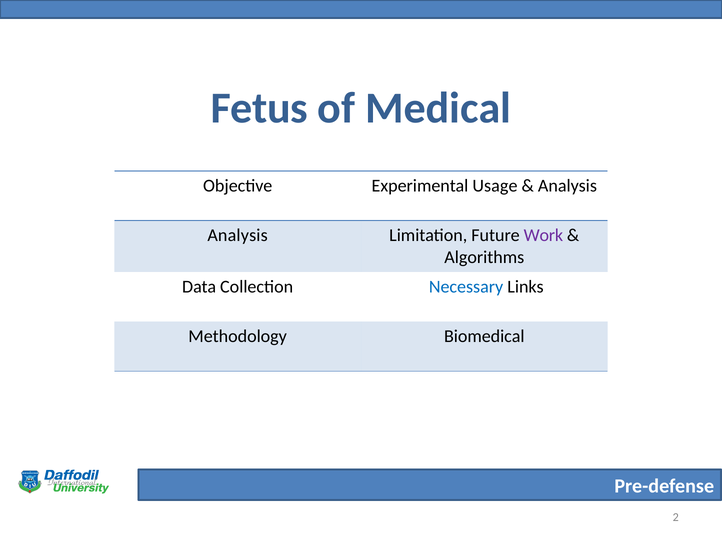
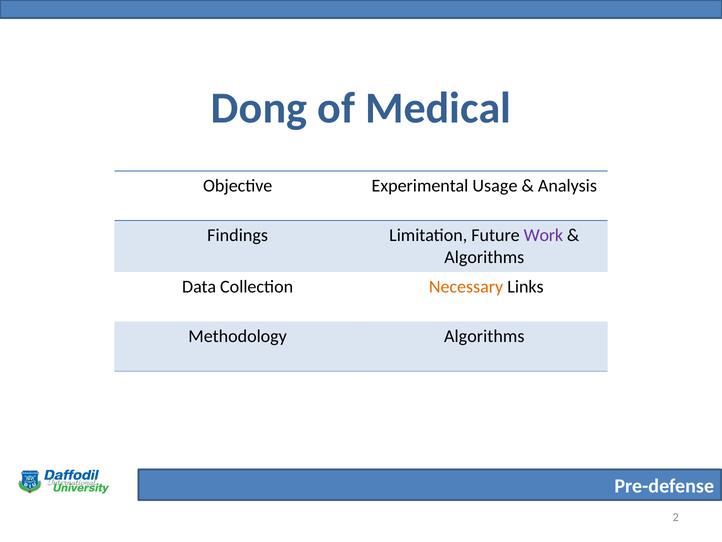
Fetus: Fetus -> Dong
Analysis at (238, 235): Analysis -> Findings
Necessary colour: blue -> orange
Methodology Biomedical: Biomedical -> Algorithms
